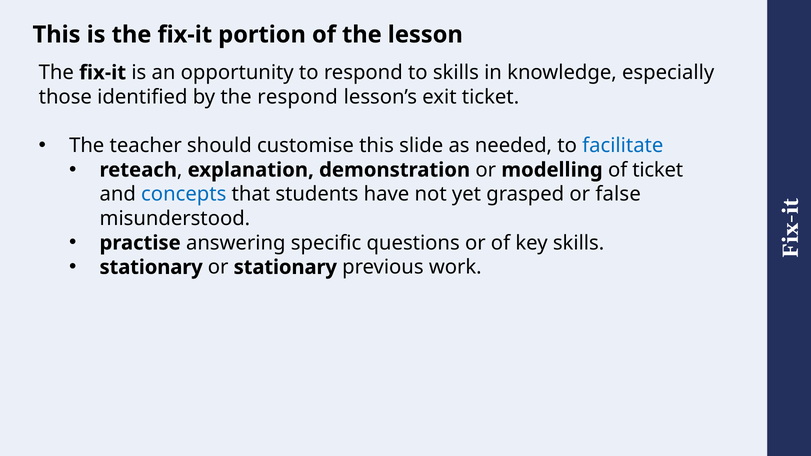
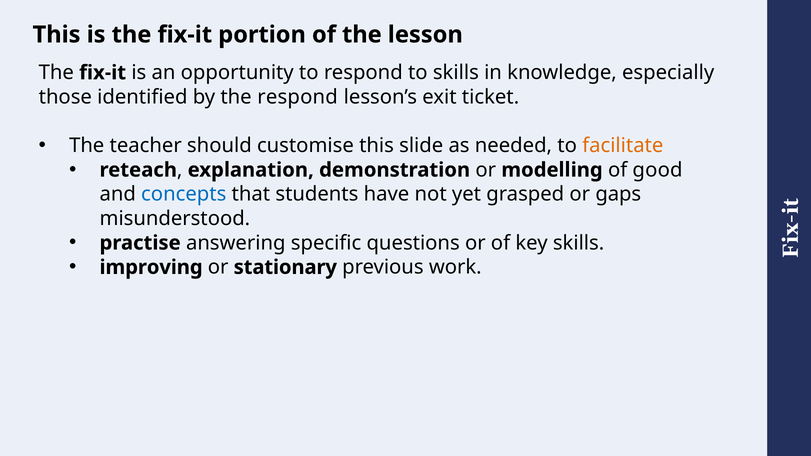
facilitate colour: blue -> orange
of ticket: ticket -> good
false: false -> gaps
stationary at (151, 267): stationary -> improving
